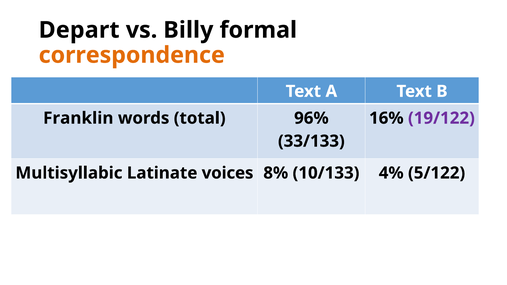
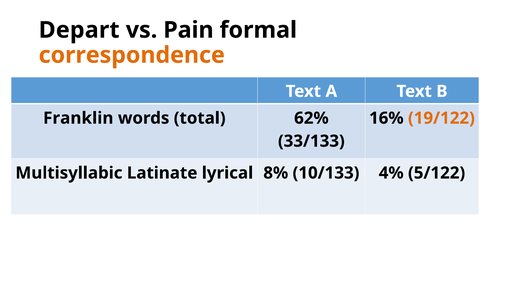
Billy: Billy -> Pain
96%: 96% -> 62%
19/122 colour: purple -> orange
voices: voices -> lyrical
